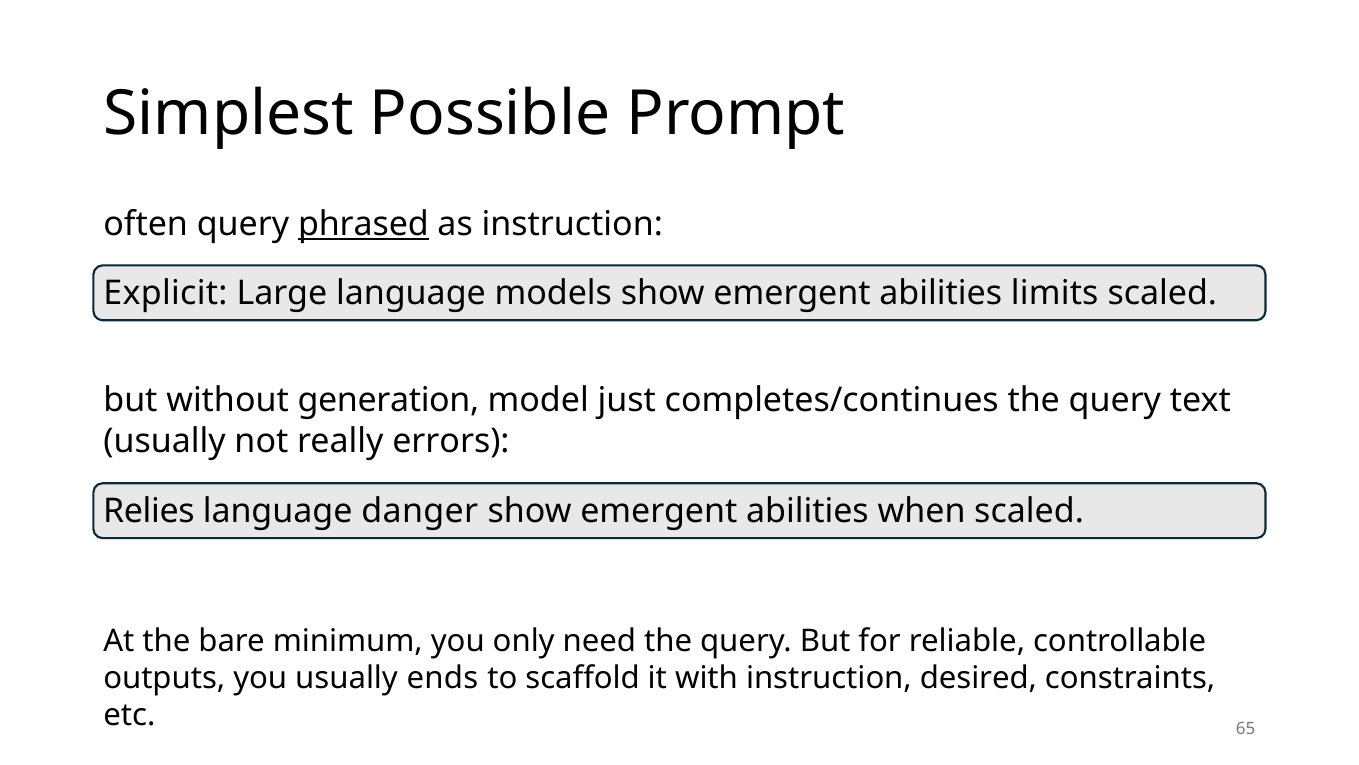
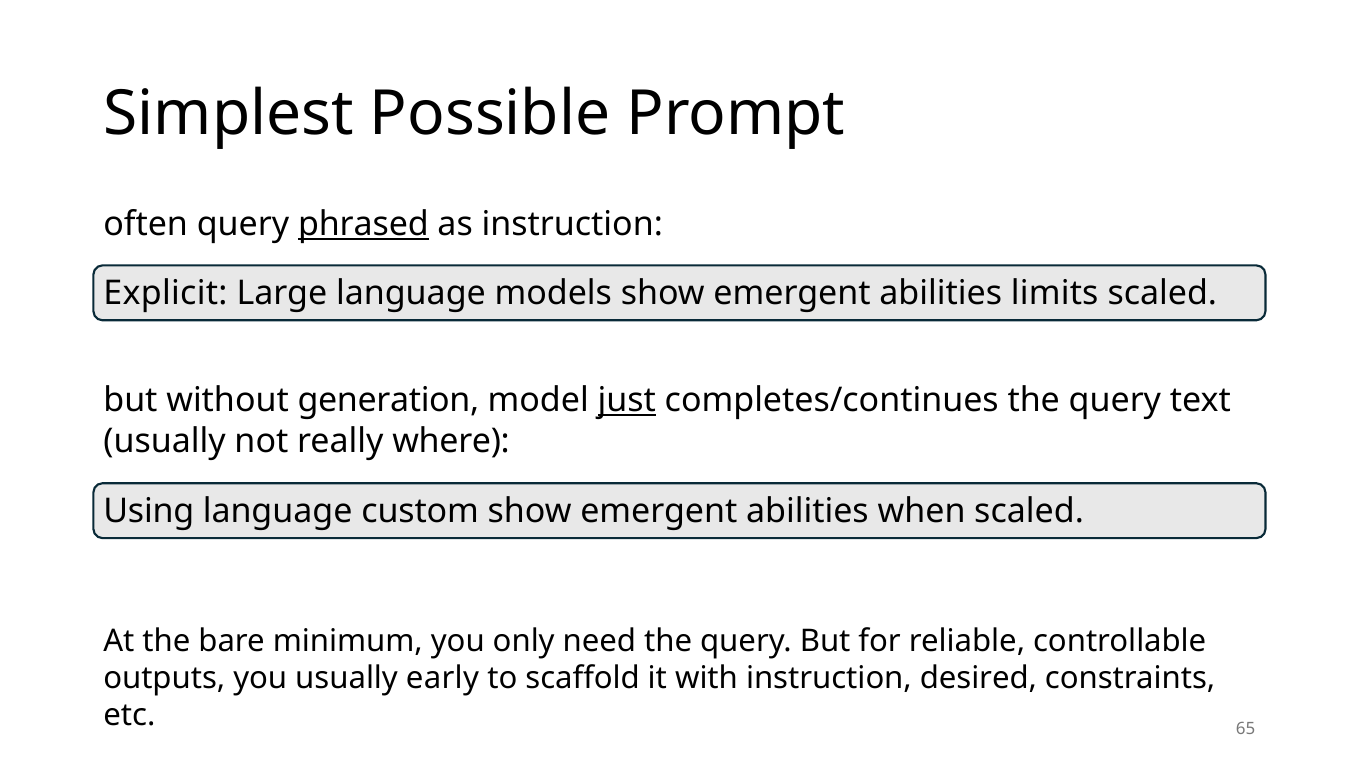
just underline: none -> present
errors: errors -> where
Relies: Relies -> Using
danger: danger -> custom
ends: ends -> early
